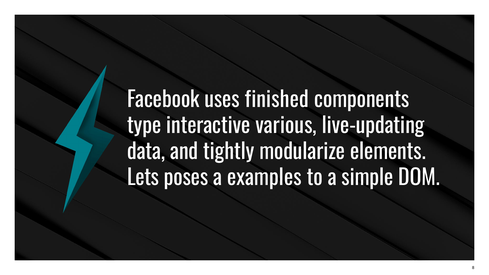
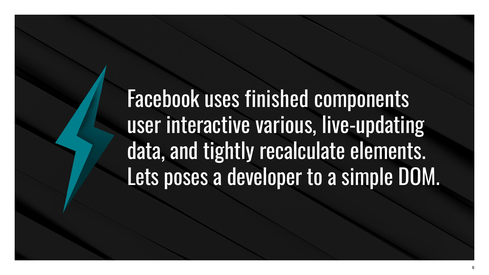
type: type -> user
modularize: modularize -> recalculate
examples: examples -> developer
